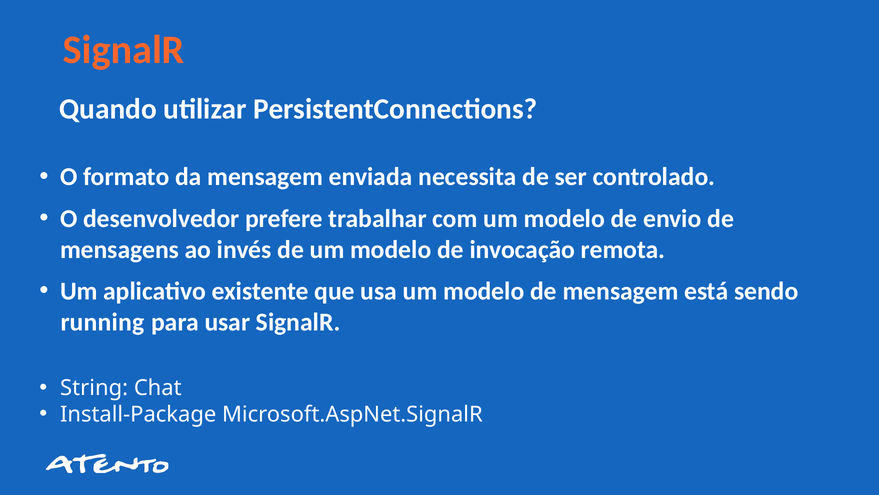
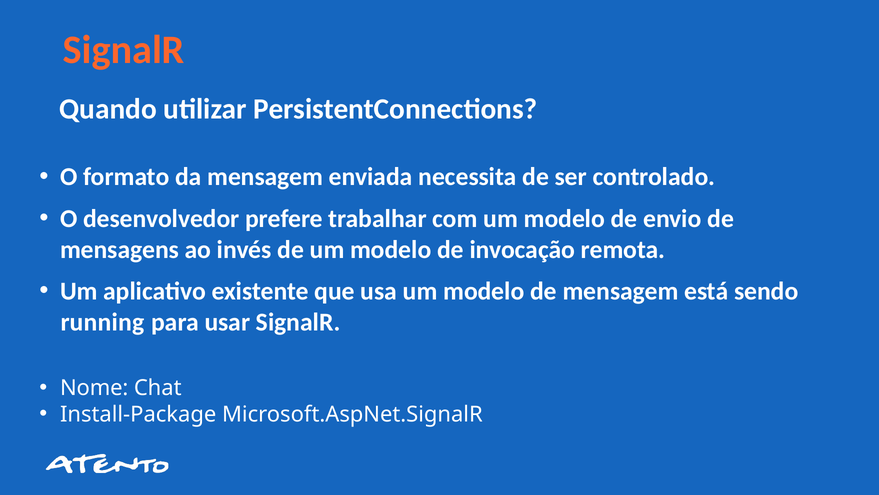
String: String -> Nome
